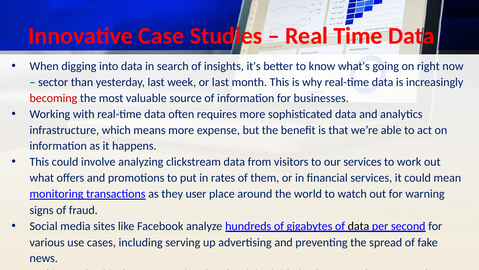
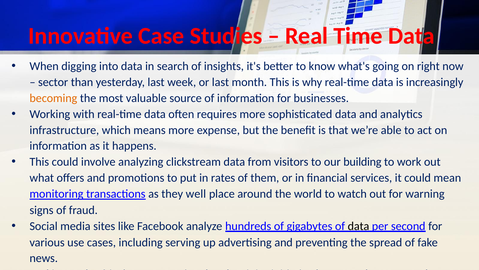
becoming colour: red -> orange
our services: services -> building
user: user -> well
